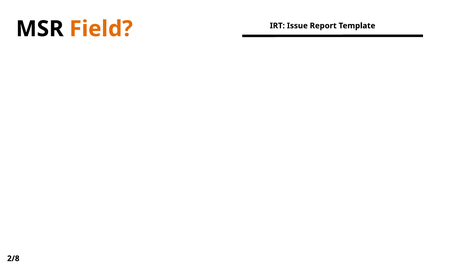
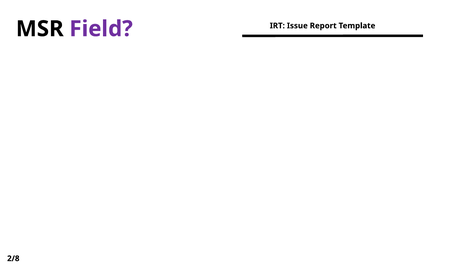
Field colour: orange -> purple
